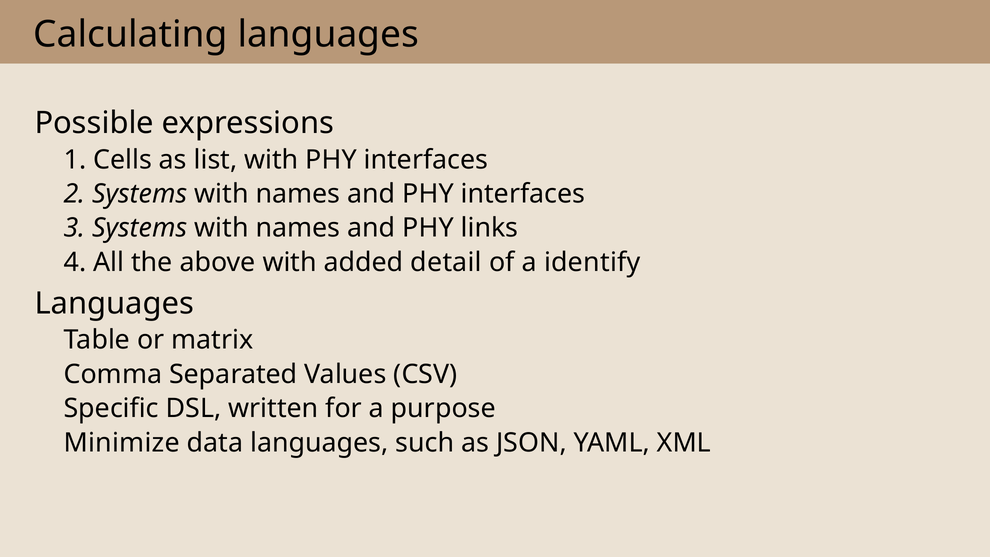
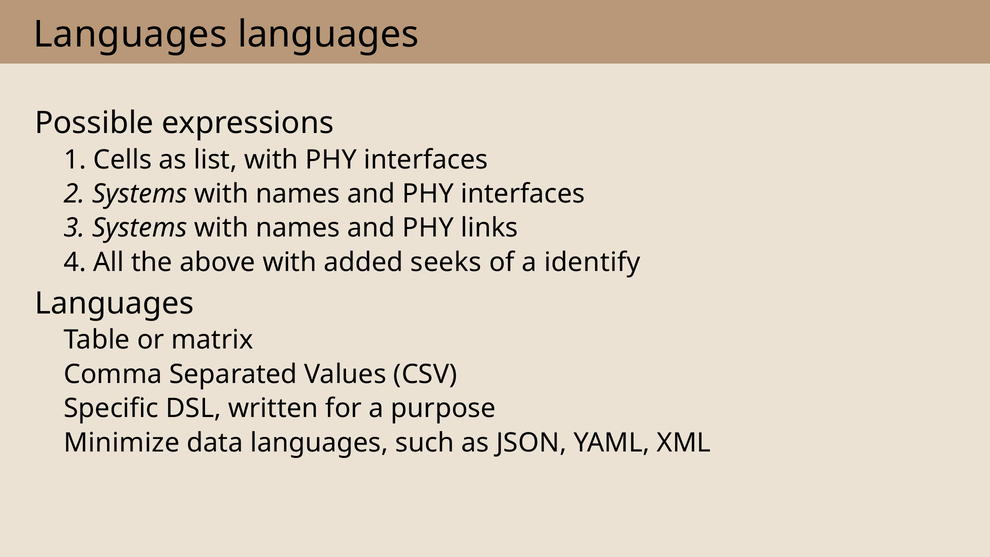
Calculating at (130, 34): Calculating -> Languages
detail: detail -> seeks
